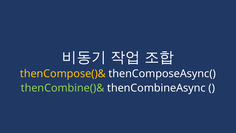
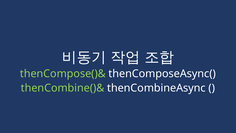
thenCompose()& colour: yellow -> light green
